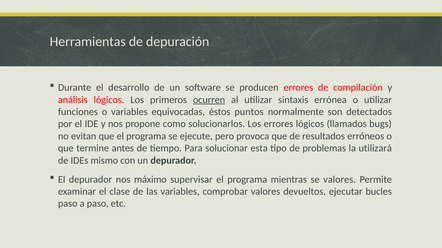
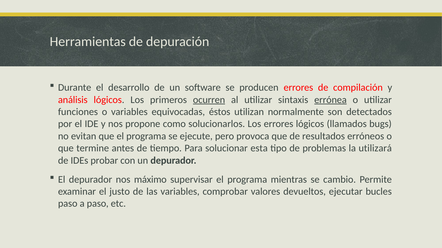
errónea underline: none -> present
puntos: puntos -> utilizan
mismo: mismo -> probar
se valores: valores -> cambio
clase: clase -> justo
